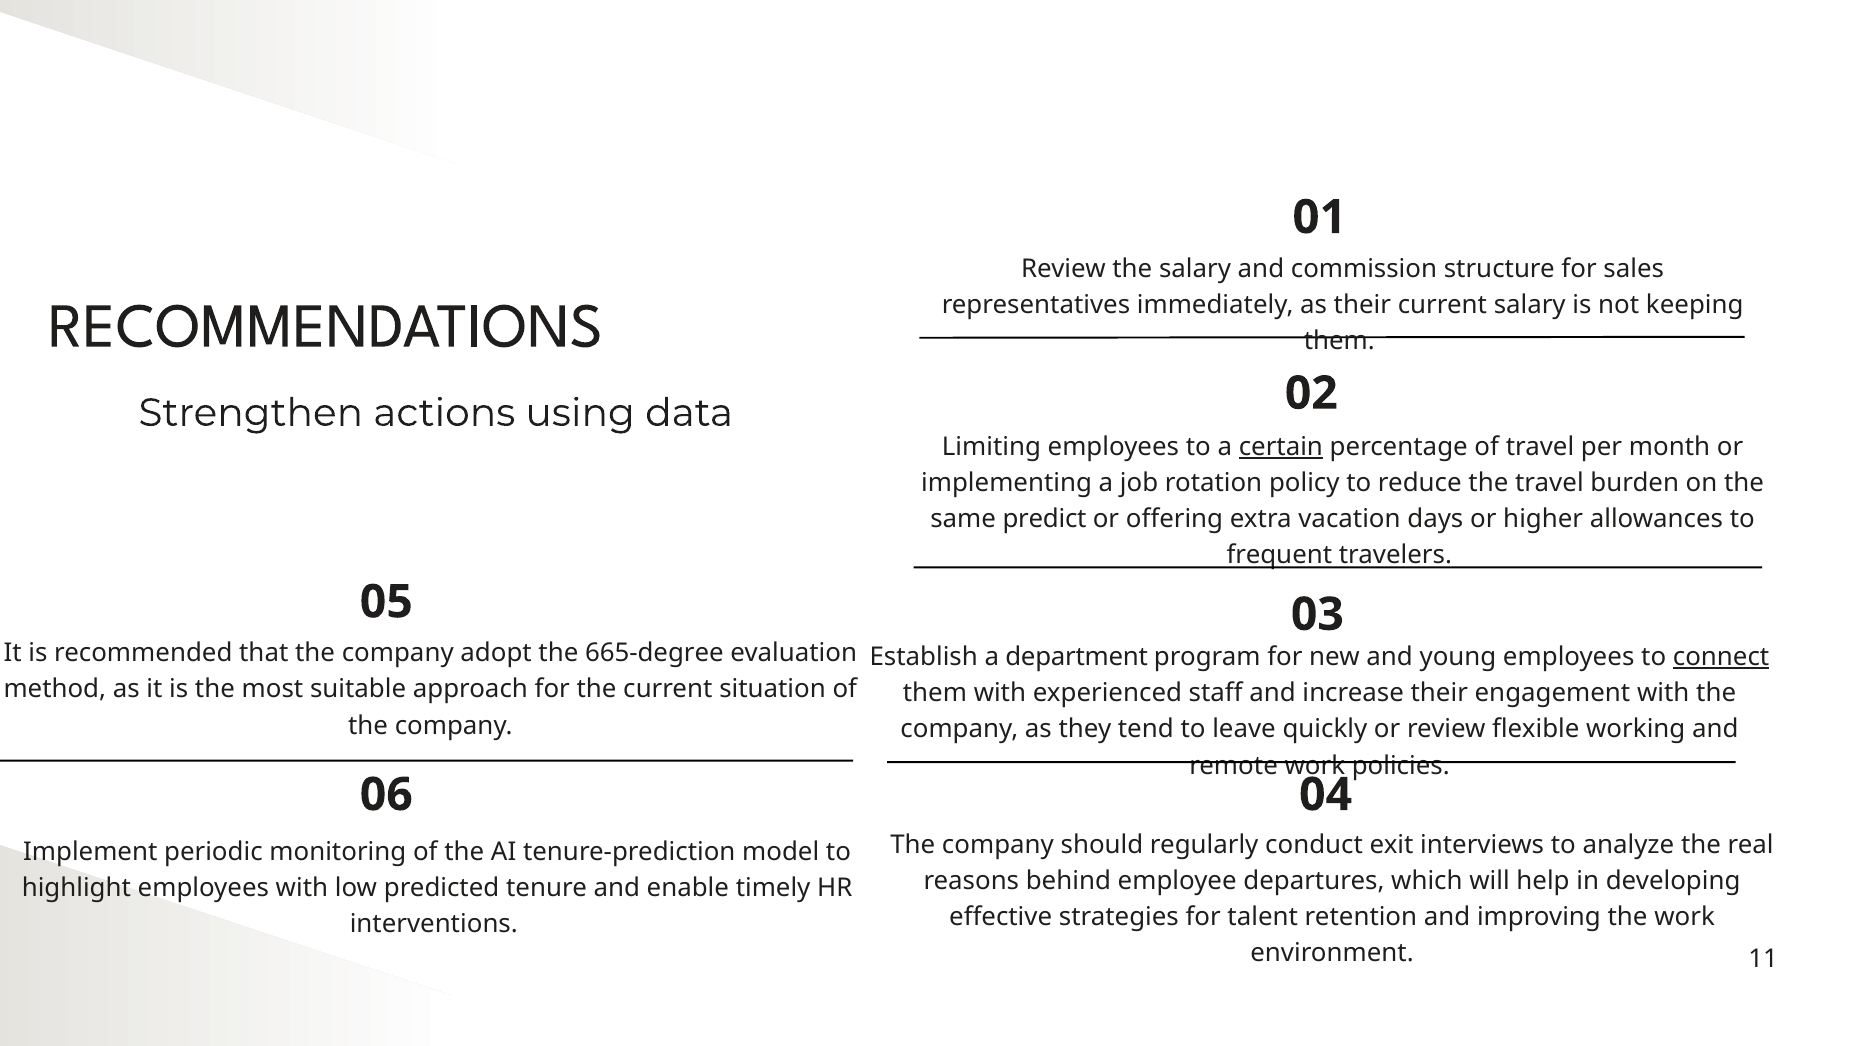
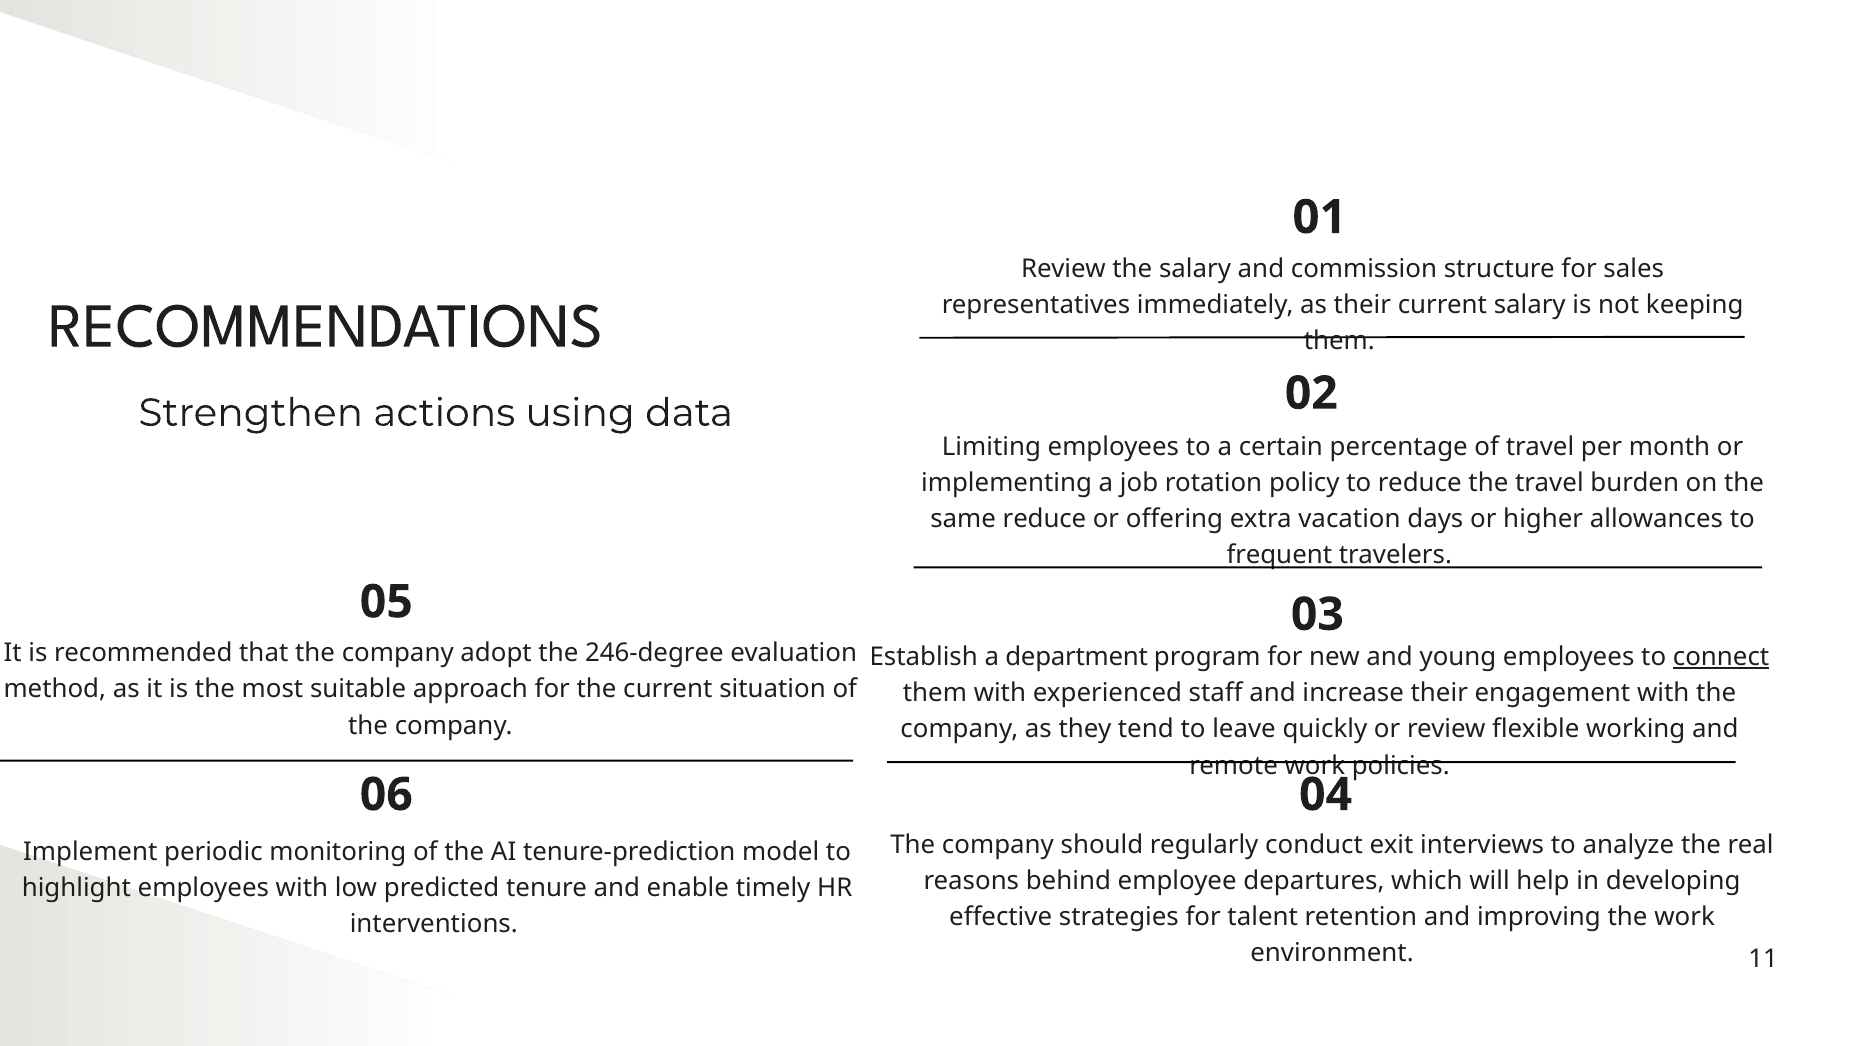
certain underline: present -> none
same predict: predict -> reduce
665-degree: 665-degree -> 246-degree
